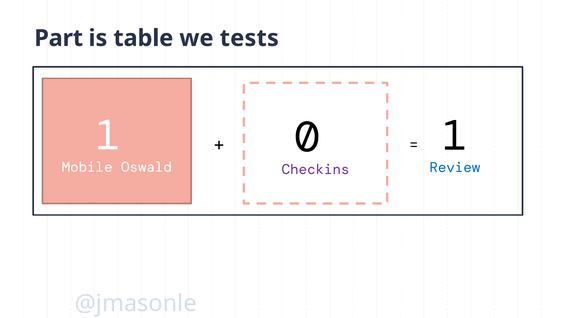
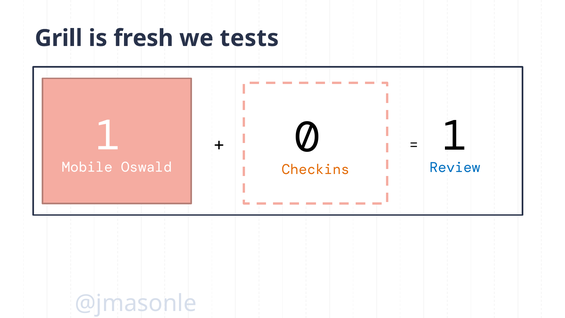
Part: Part -> Grill
table: table -> fresh
Checkins colour: purple -> orange
